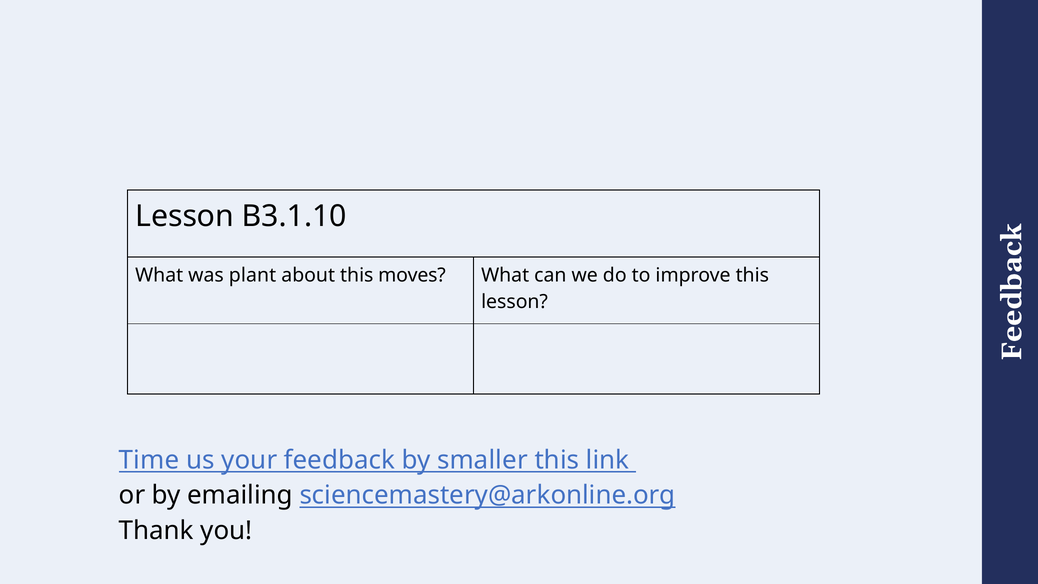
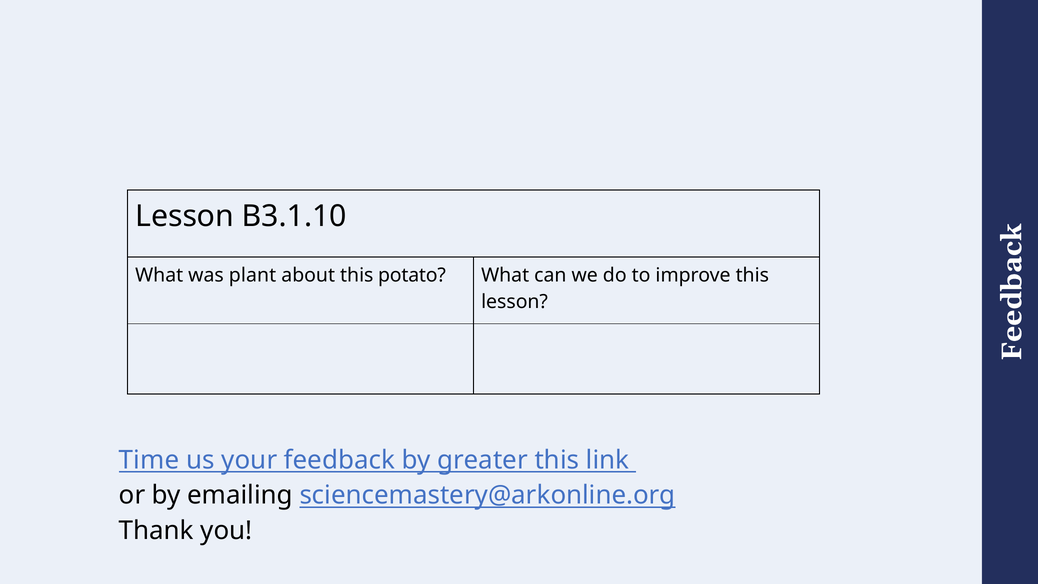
moves: moves -> potato
smaller: smaller -> greater
